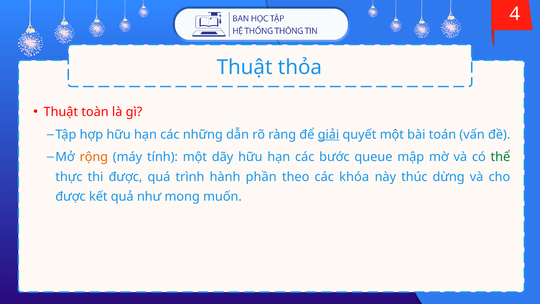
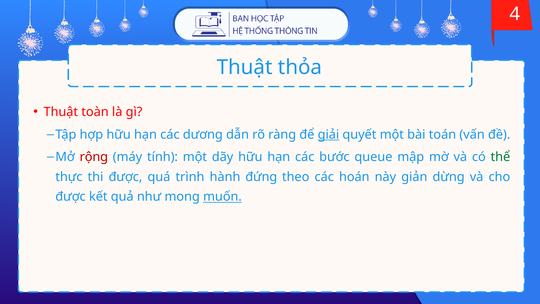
những: những -> dương
rộng colour: orange -> red
phần: phần -> đứng
khóa: khóa -> hoán
thúc: thúc -> giản
muốn underline: none -> present
